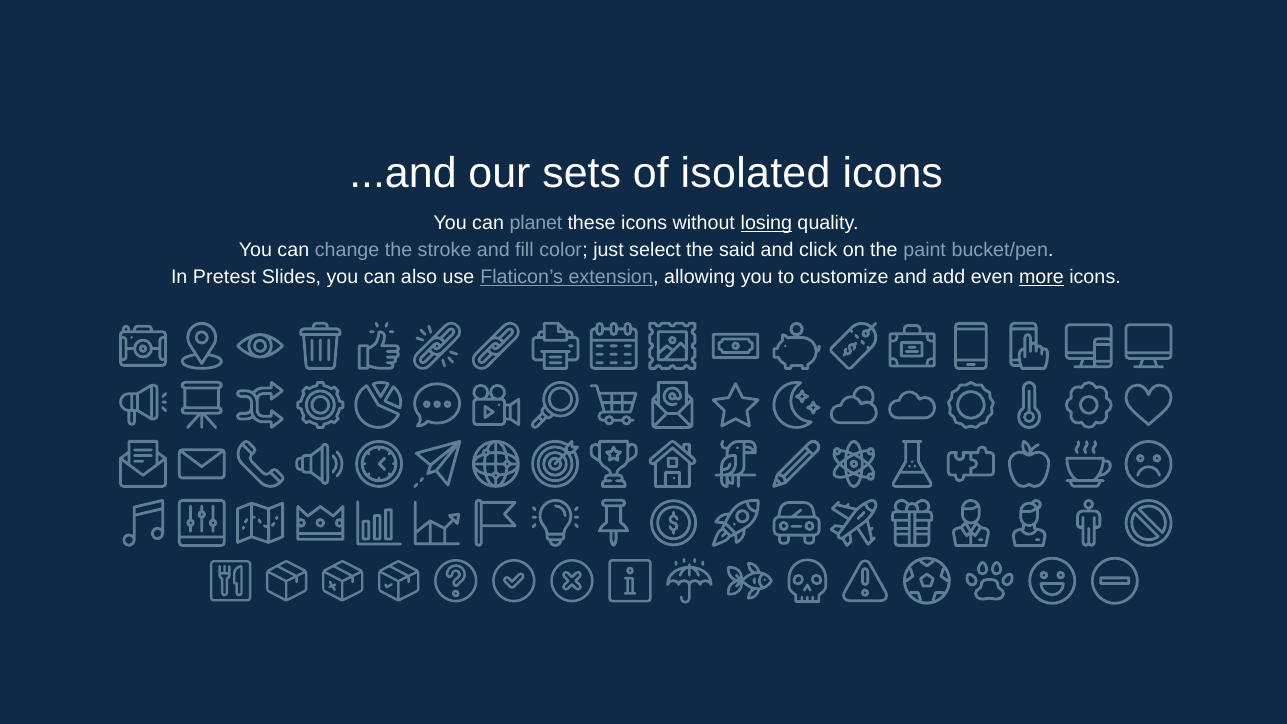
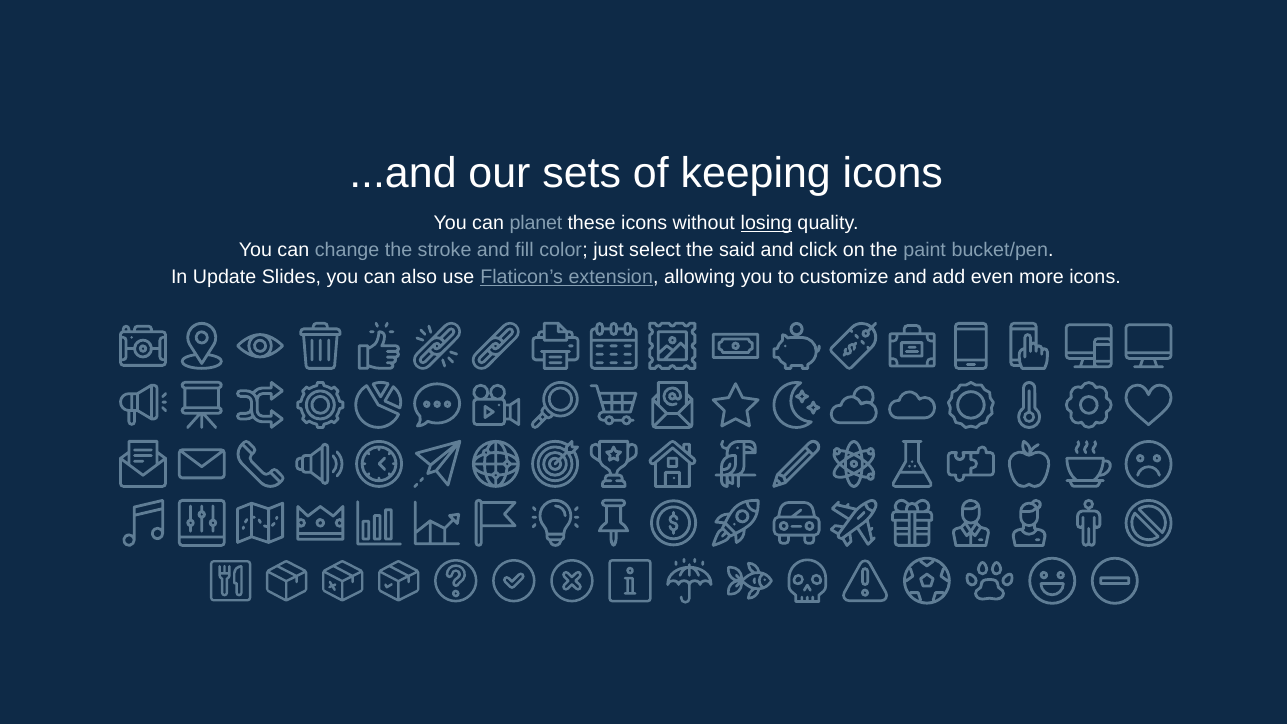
isolated: isolated -> keeping
Pretest: Pretest -> Update
more underline: present -> none
